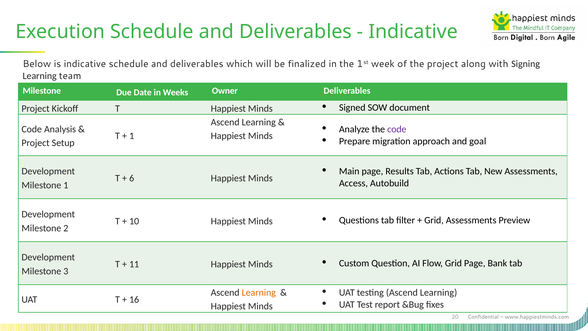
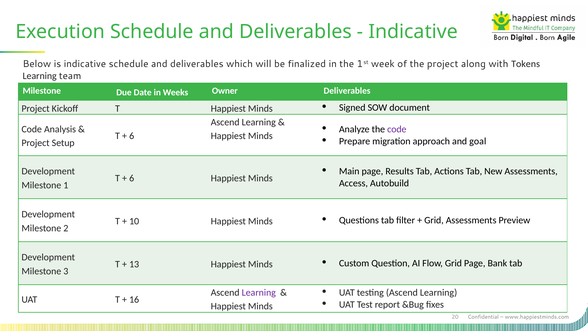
Signing: Signing -> Tokens
1 at (132, 136): 1 -> 6
11: 11 -> 13
Learning at (259, 292) colour: orange -> purple
